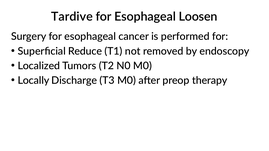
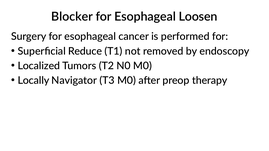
Tardive: Tardive -> Blocker
Discharge: Discharge -> Navigator
